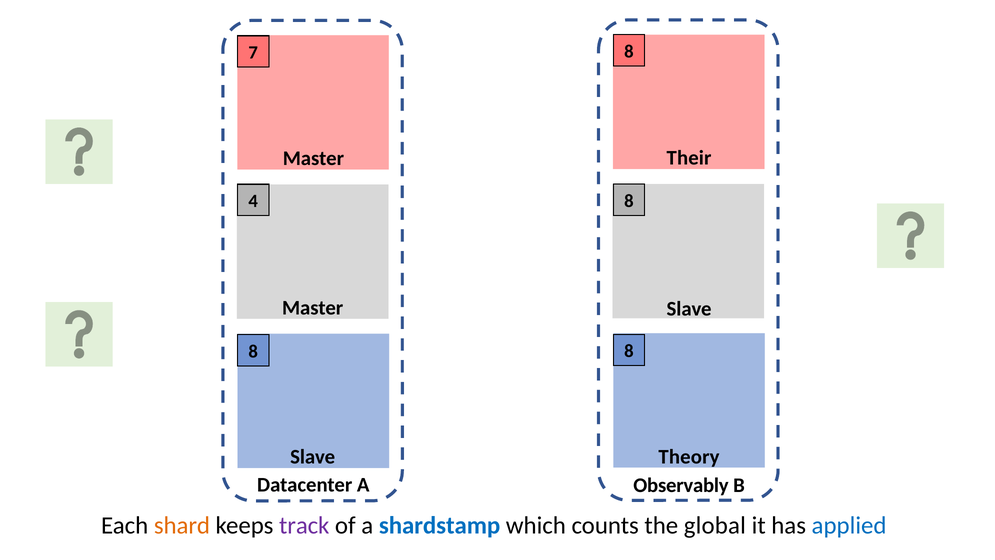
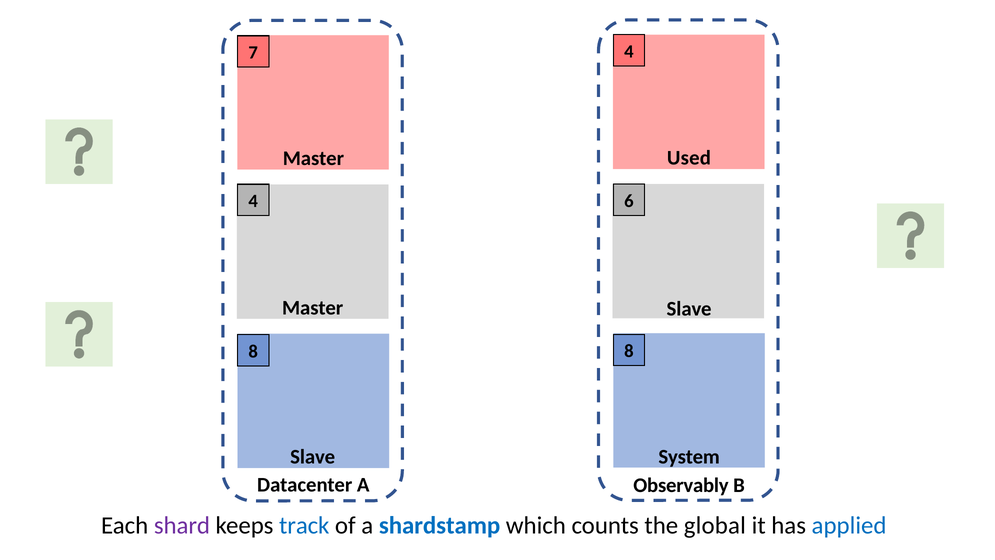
7 8: 8 -> 4
Their: Their -> Used
4 8: 8 -> 6
Theory: Theory -> System
shard colour: orange -> purple
track colour: purple -> blue
